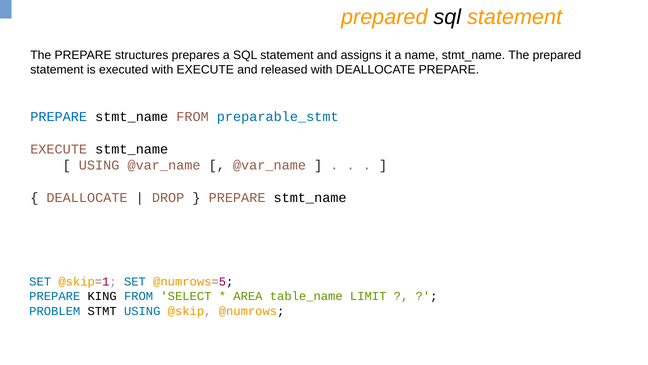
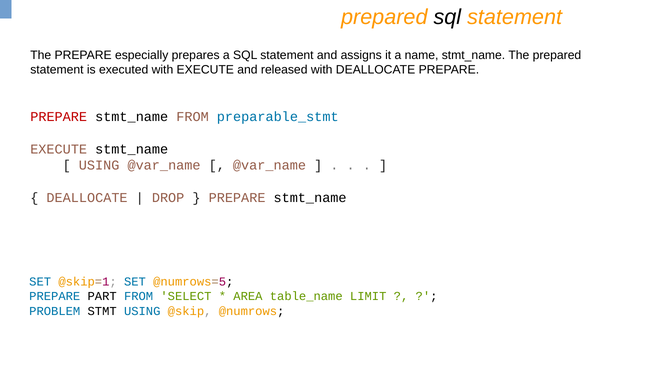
structures: structures -> especially
PREPARE at (59, 117) colour: blue -> red
KING: KING -> PART
